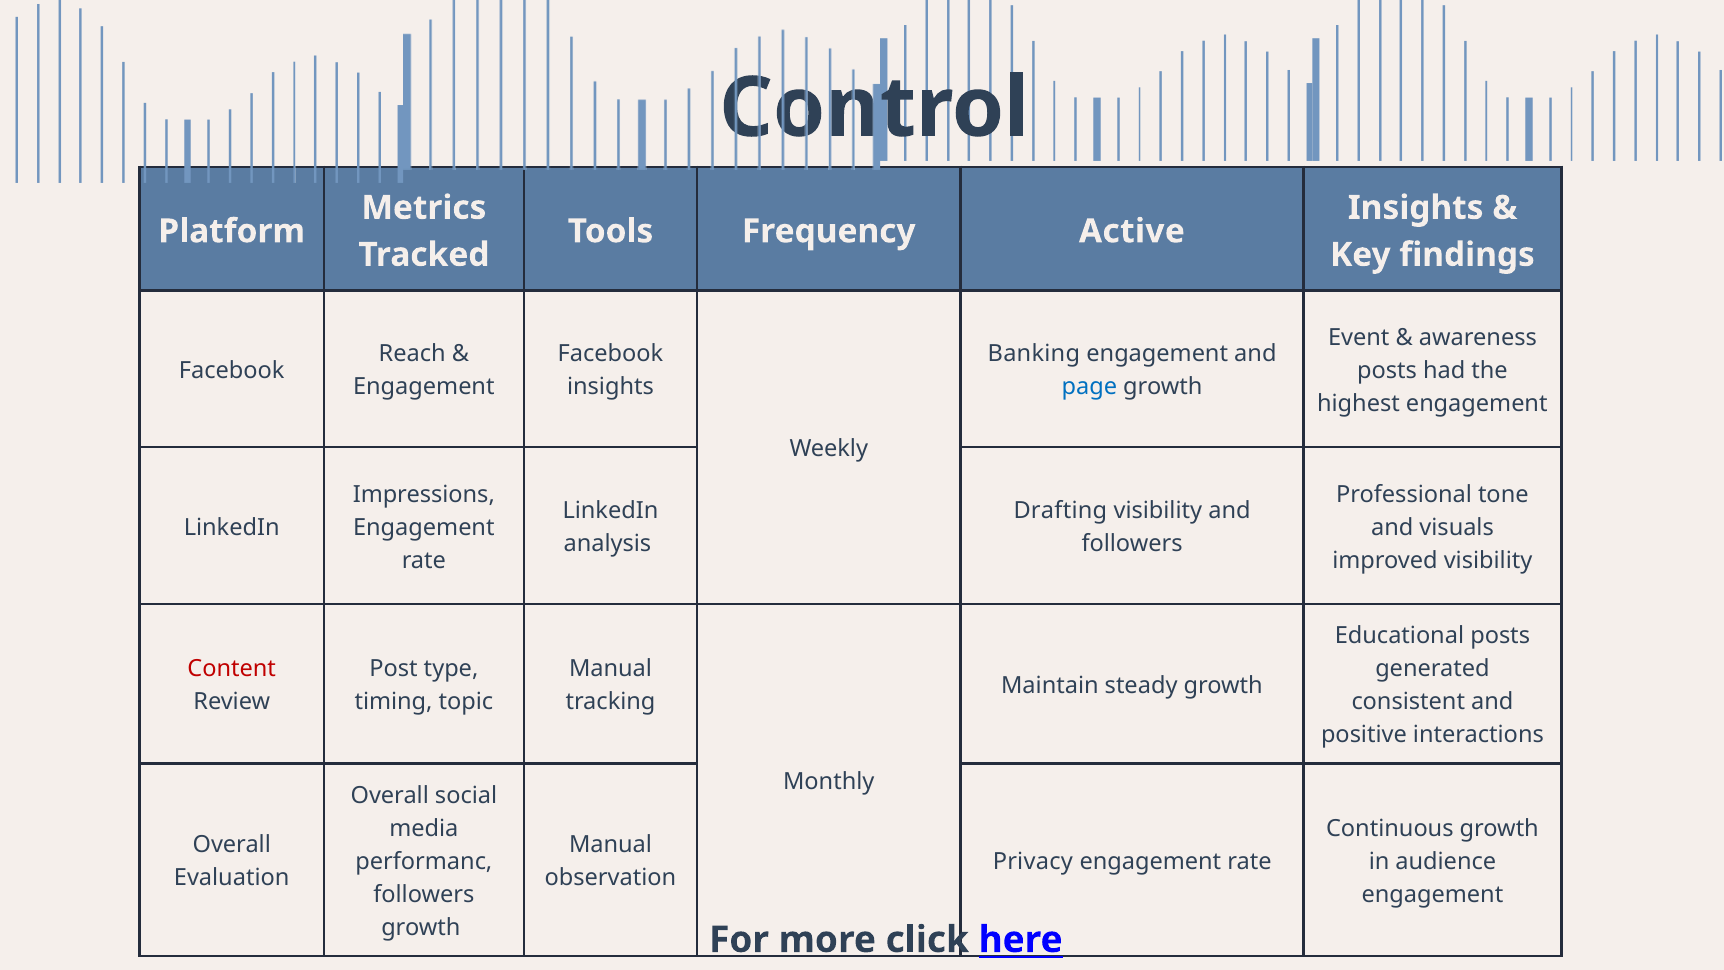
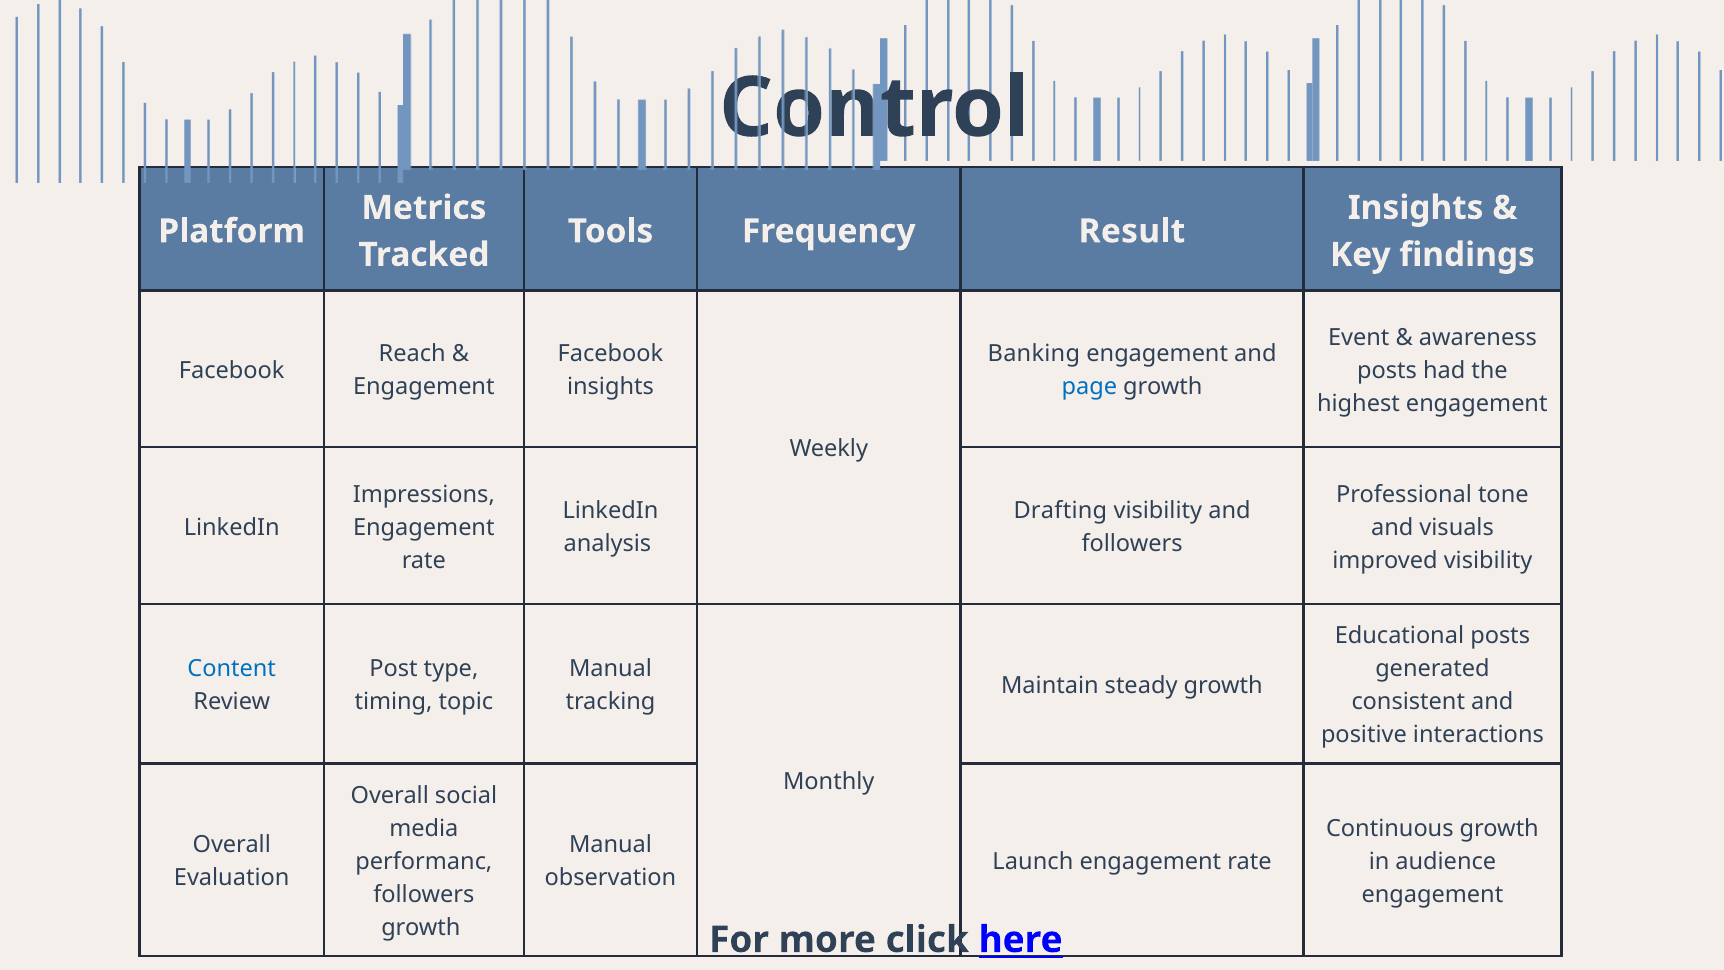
Active: Active -> Result
Content colour: red -> blue
Privacy: Privacy -> Launch
